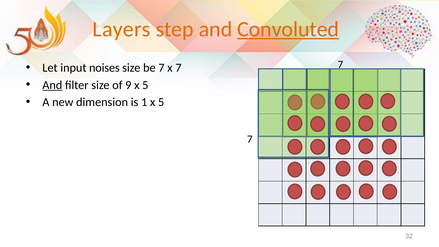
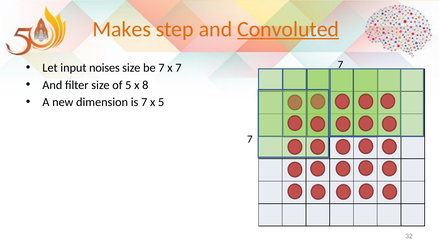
Layers: Layers -> Makes
And at (52, 85) underline: present -> none
of 9: 9 -> 5
5 at (145, 85): 5 -> 8
is 1: 1 -> 7
